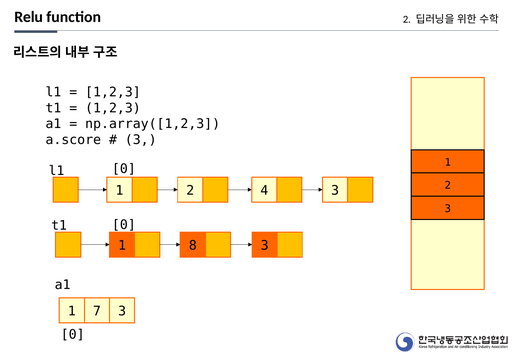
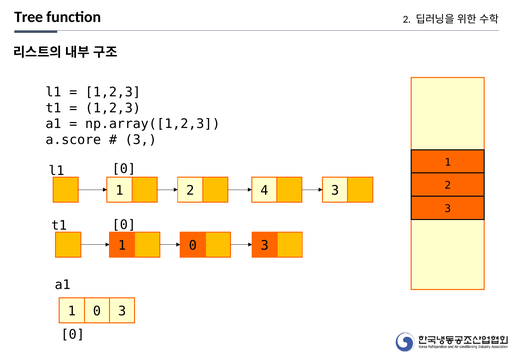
Relu: Relu -> Tree
8 at (193, 246): 8 -> 0
7 at (97, 311): 7 -> 0
